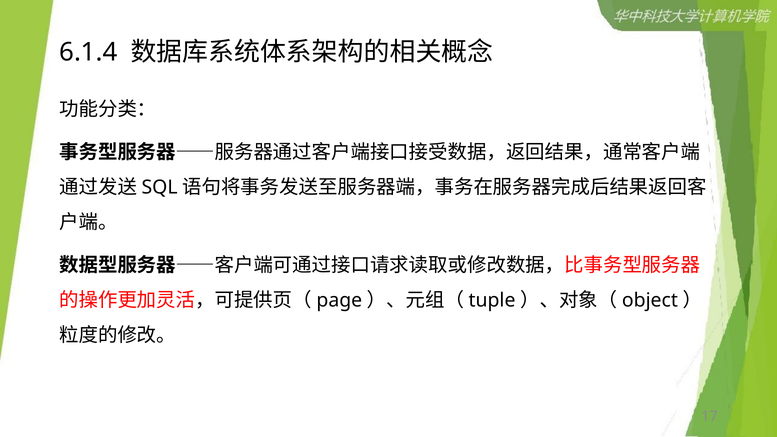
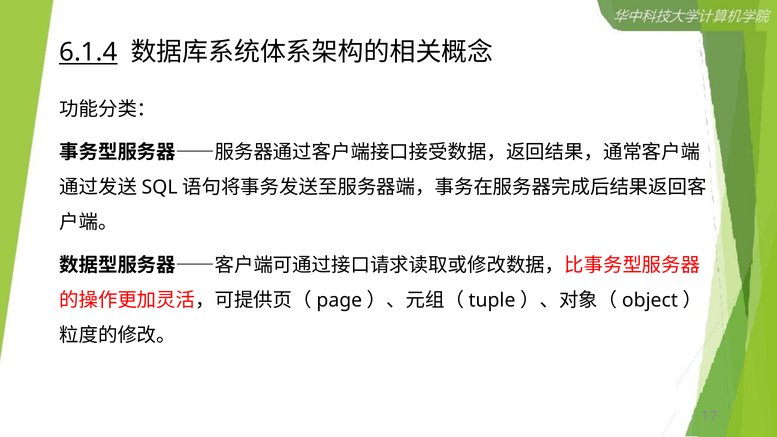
6.1.4 underline: none -> present
